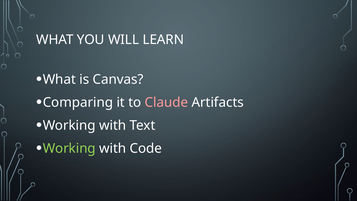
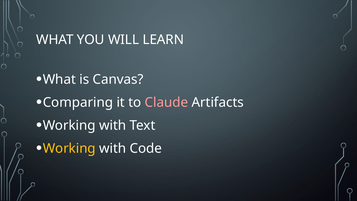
Working at (69, 148) colour: light green -> yellow
